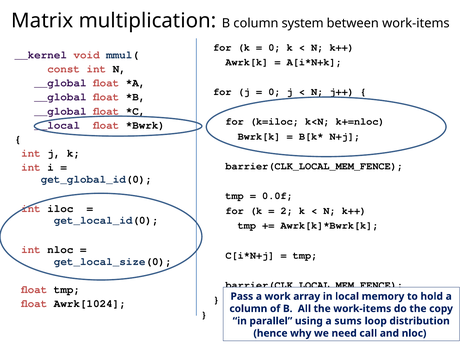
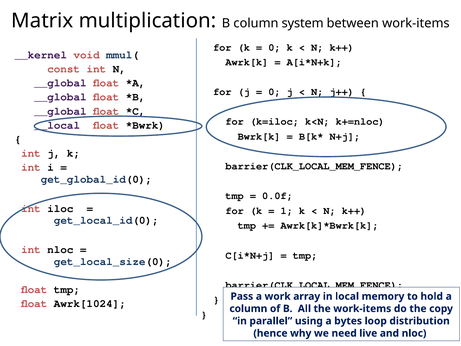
2: 2 -> 1
sums: sums -> bytes
call: call -> live
